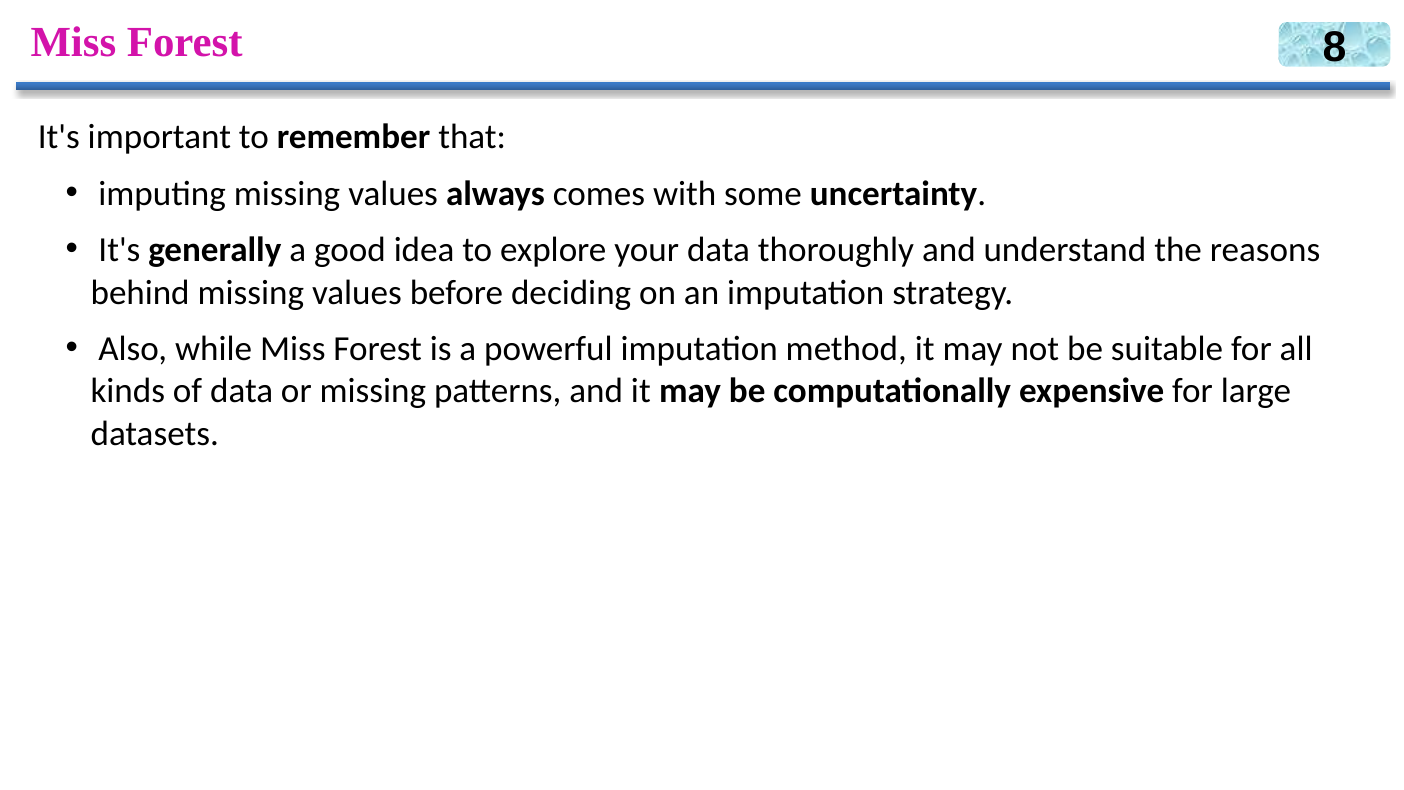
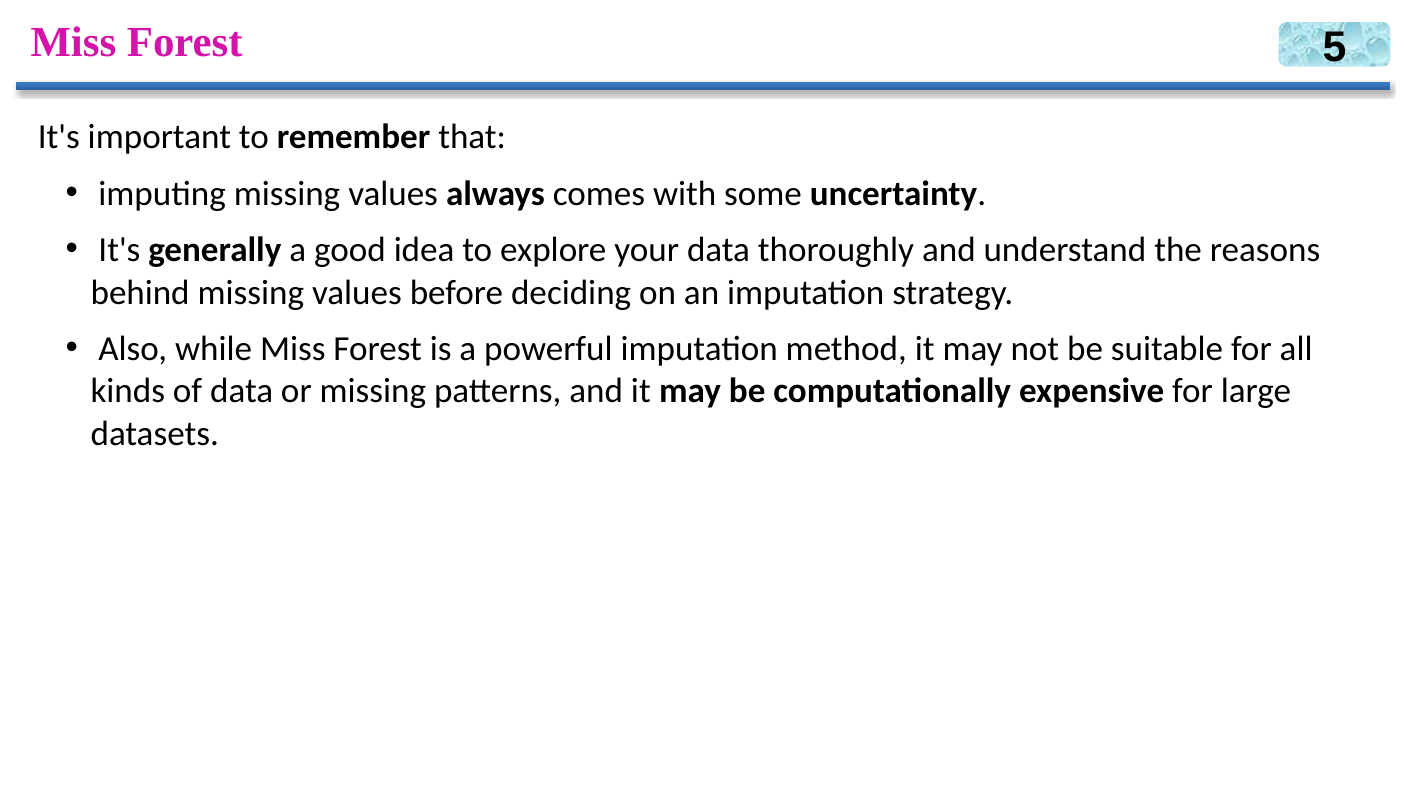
8: 8 -> 5
